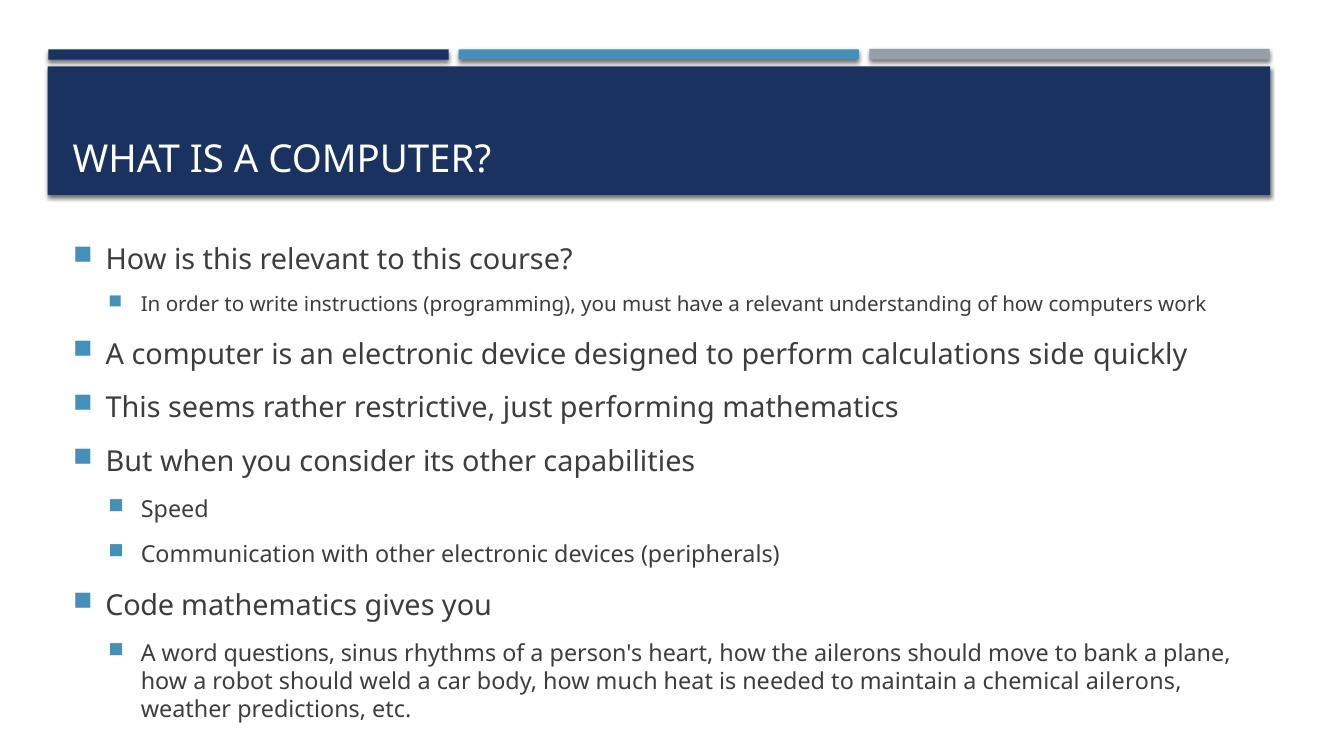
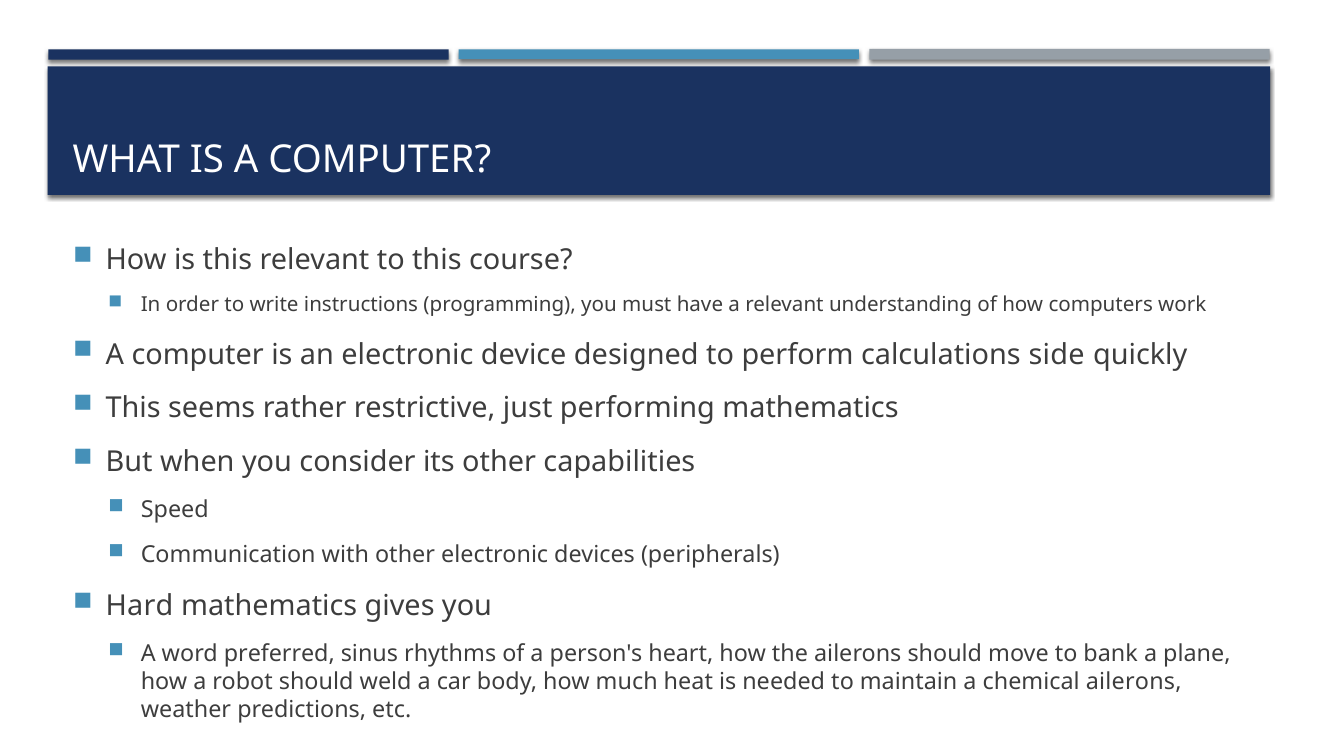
Code: Code -> Hard
questions: questions -> preferred
